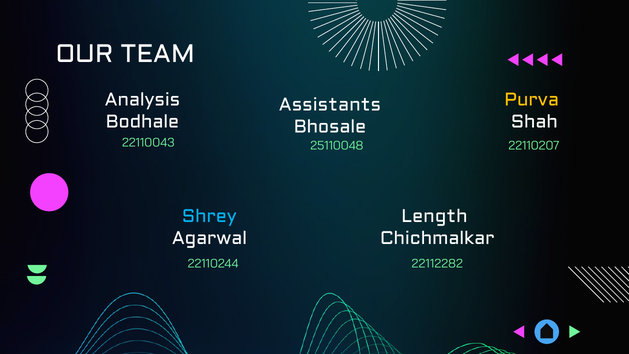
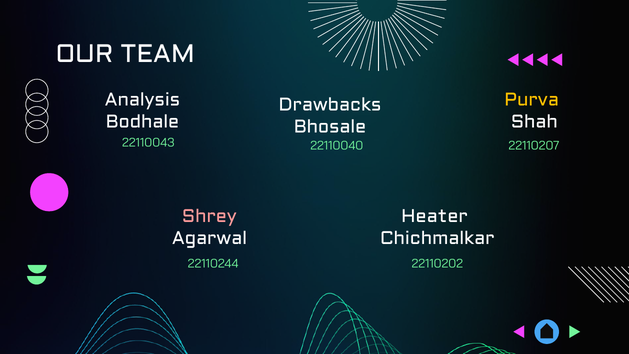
Assistants: Assistants -> Drawbacks
25110048: 25110048 -> 22110040
Shrey colour: light blue -> pink
Length: Length -> Heater
22112282: 22112282 -> 22110202
